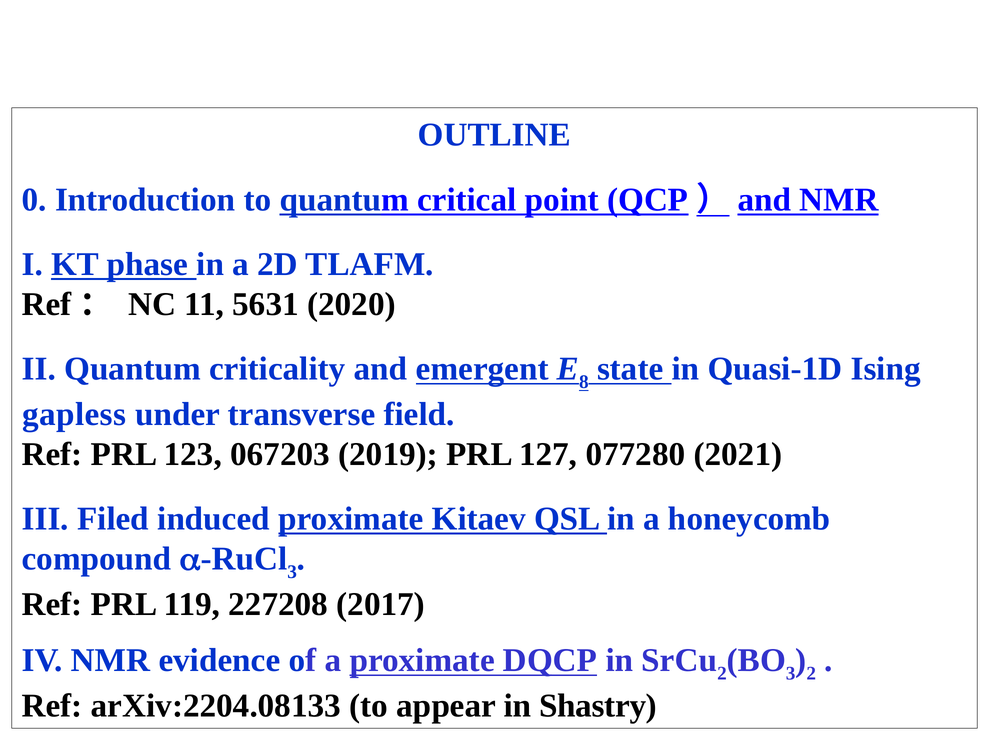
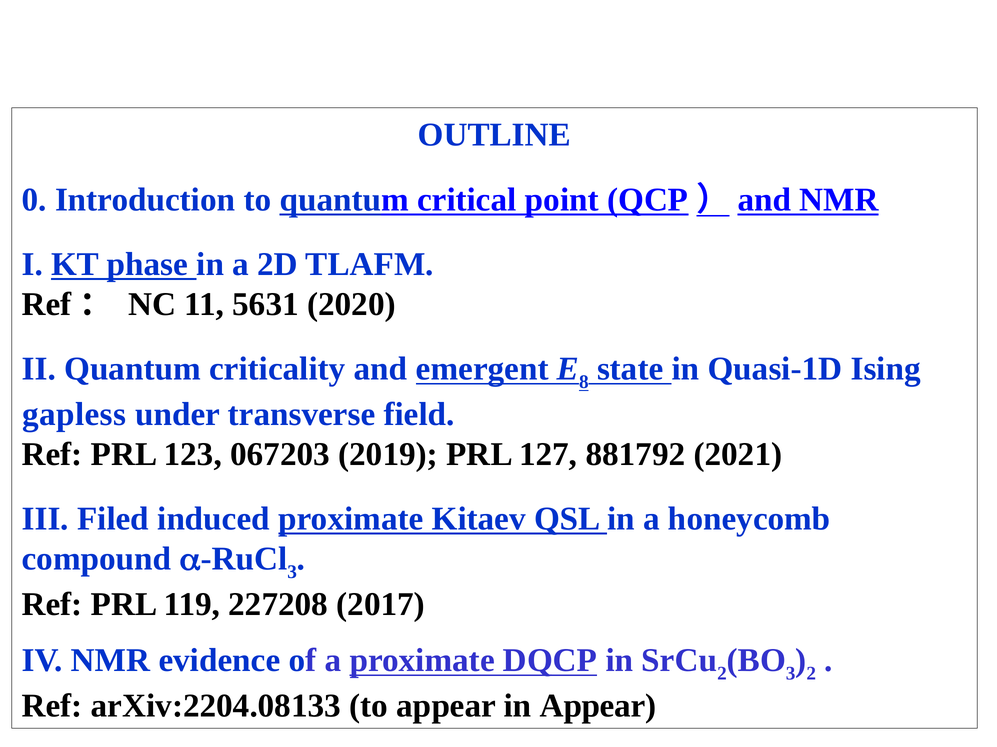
077280: 077280 -> 881792
in Shastry: Shastry -> Appear
